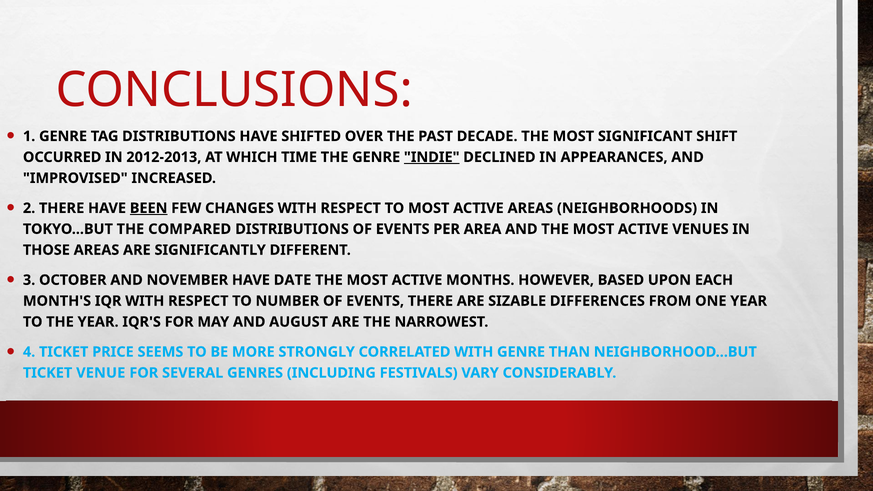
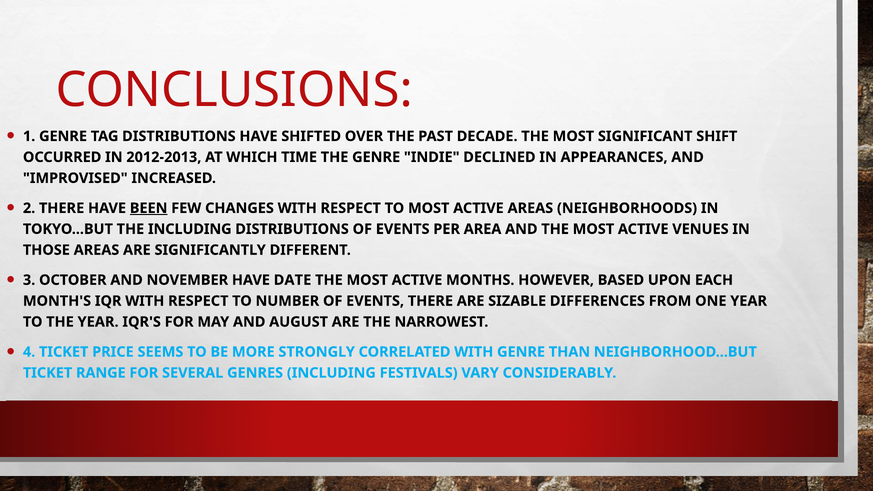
INDIE underline: present -> none
THE COMPARED: COMPARED -> INCLUDING
VENUE: VENUE -> RANGE
